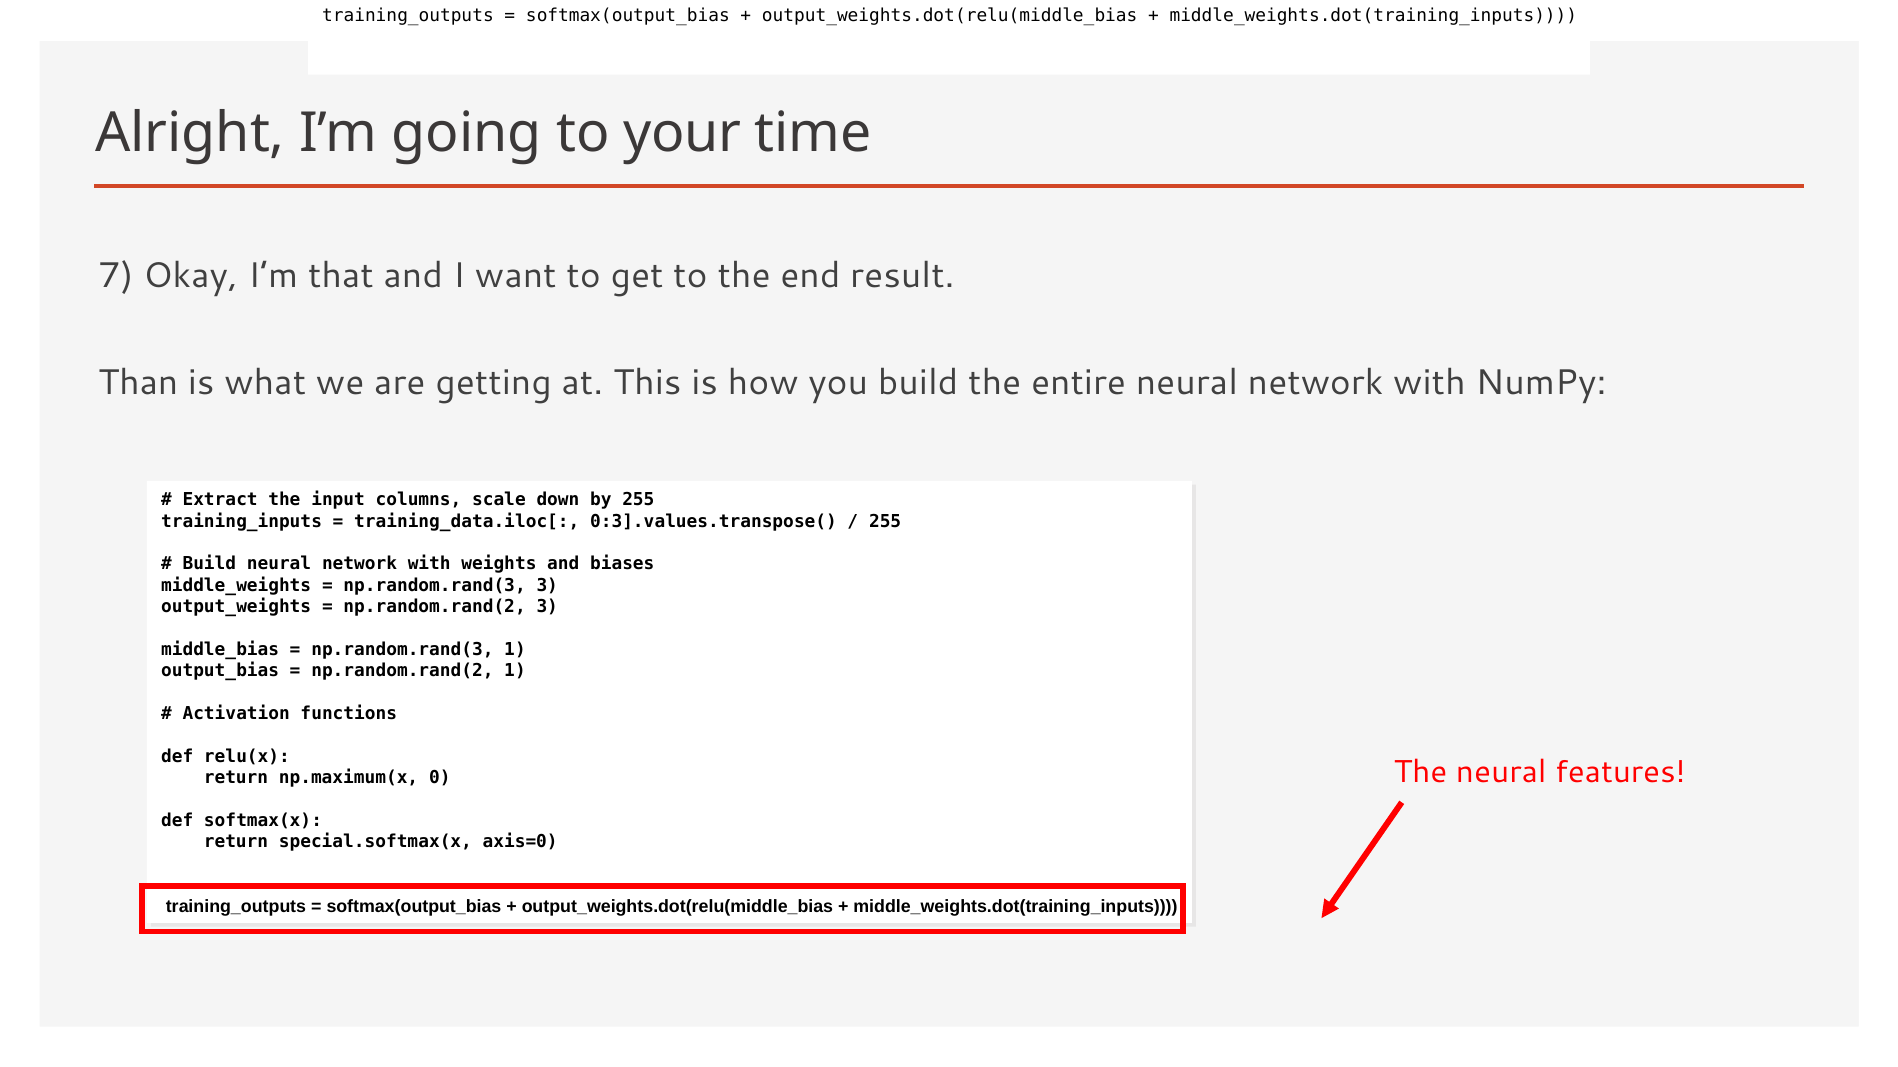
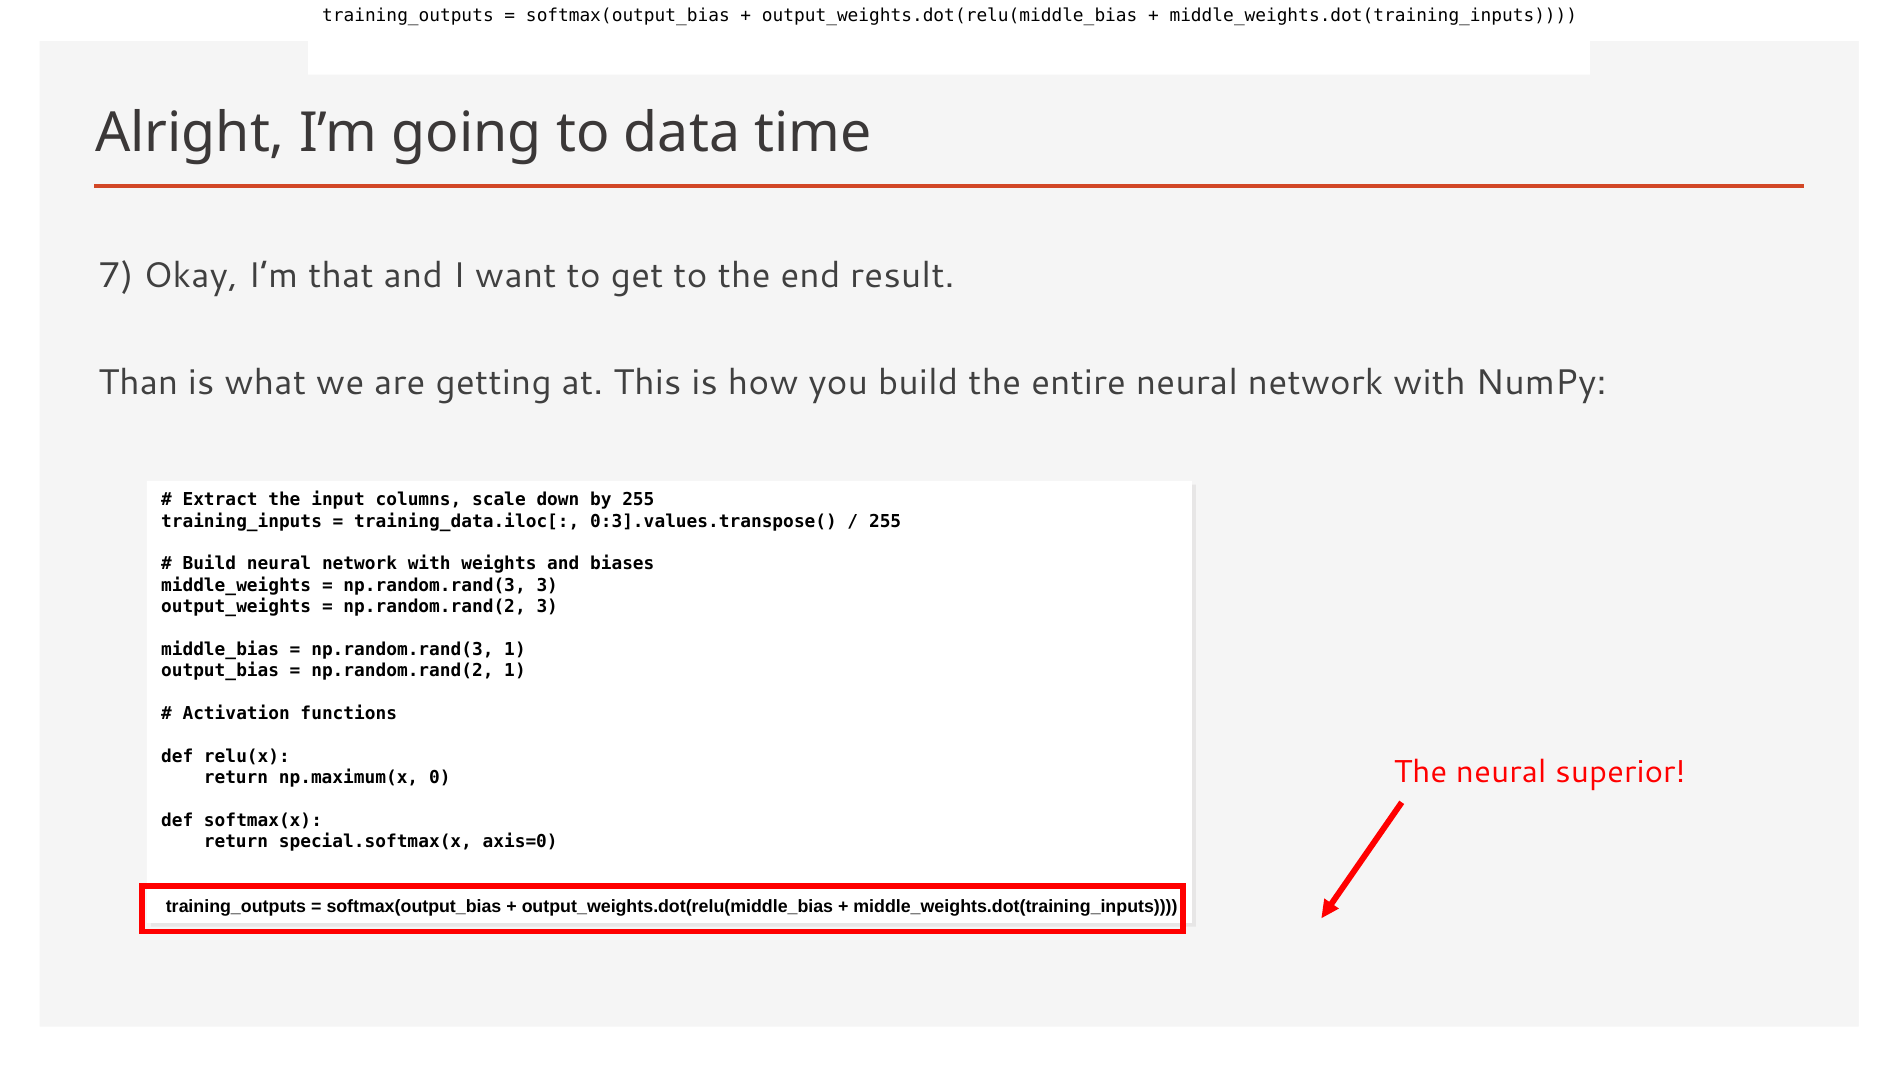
your: your -> data
features: features -> superior
